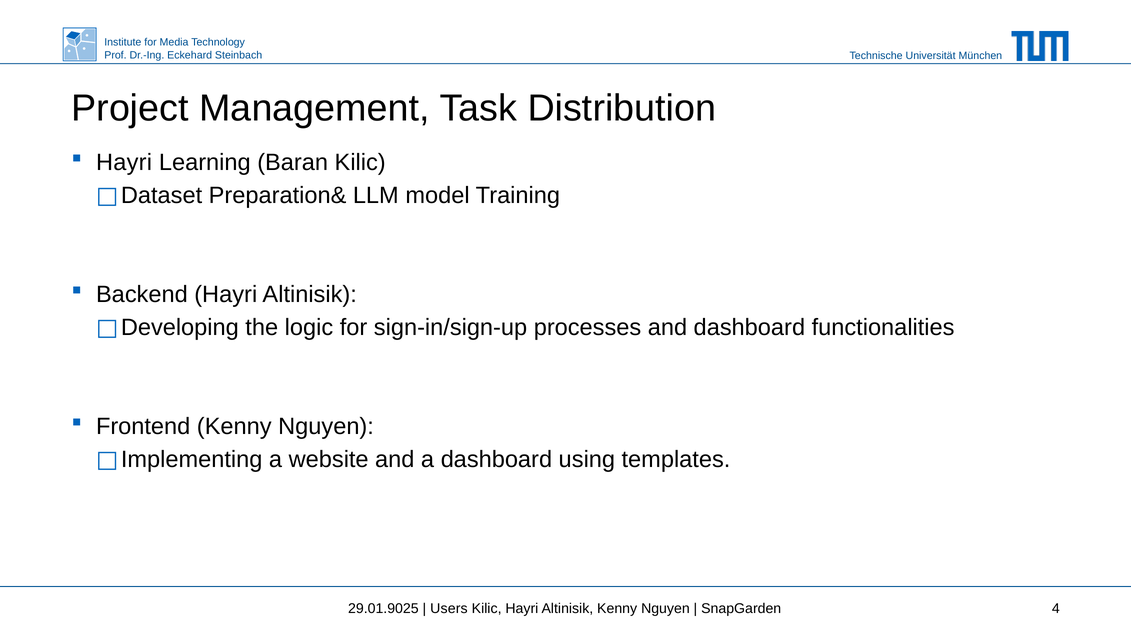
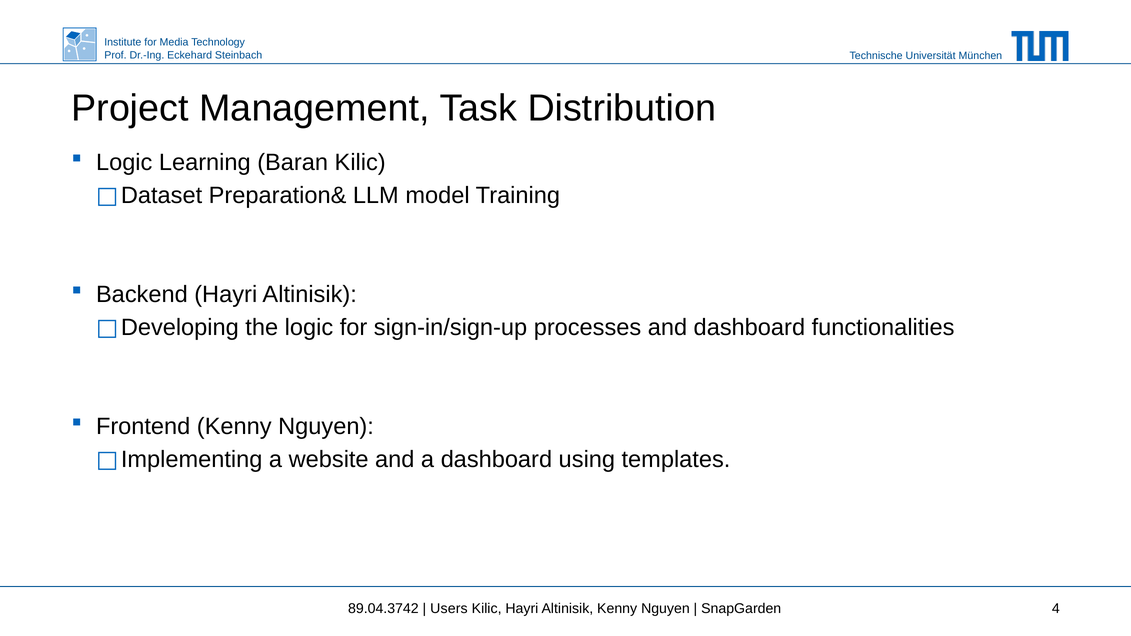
Hayri at (124, 163): Hayri -> Logic
29.01.9025: 29.01.9025 -> 89.04.3742
